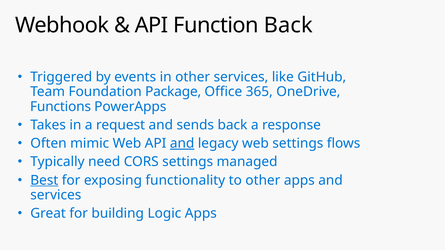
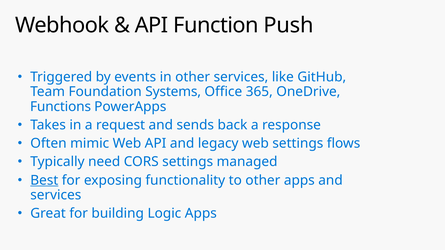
Function Back: Back -> Push
Package: Package -> Systems
and at (182, 144) underline: present -> none
